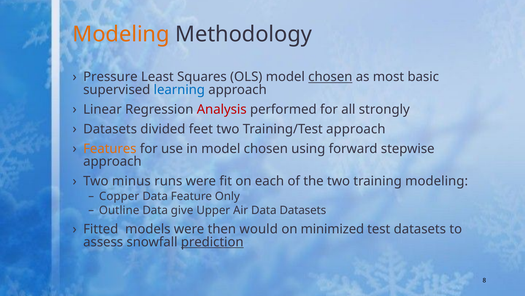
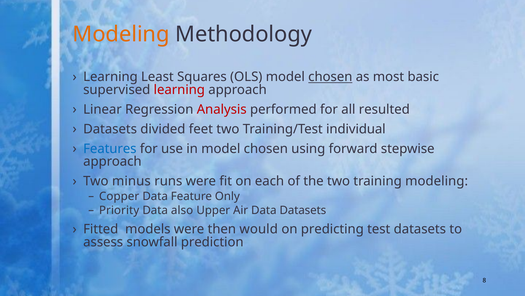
Pressure at (110, 77): Pressure -> Learning
learning at (179, 90) colour: blue -> red
strongly: strongly -> resulted
Training/Test approach: approach -> individual
Features colour: orange -> blue
Outline: Outline -> Priority
give: give -> also
minimized: minimized -> predicting
prediction underline: present -> none
